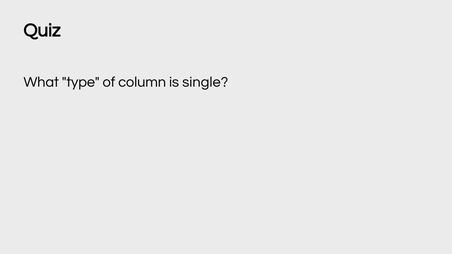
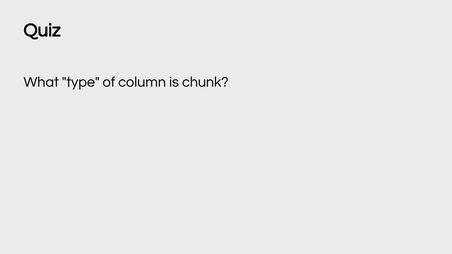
single: single -> chunk
